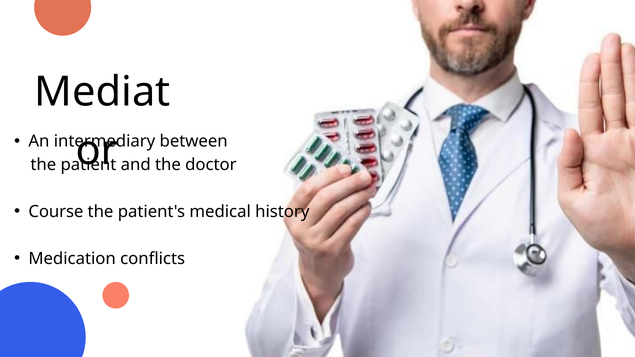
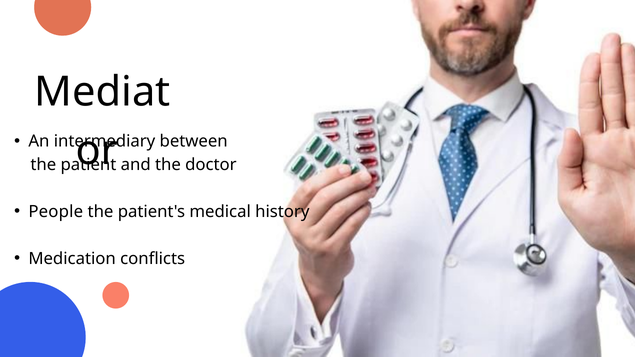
Course: Course -> People
